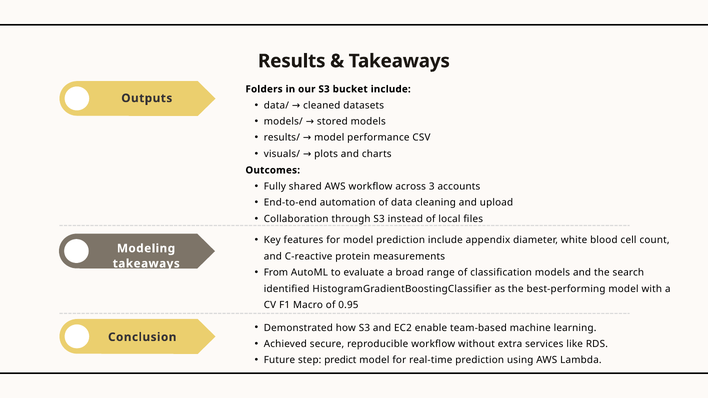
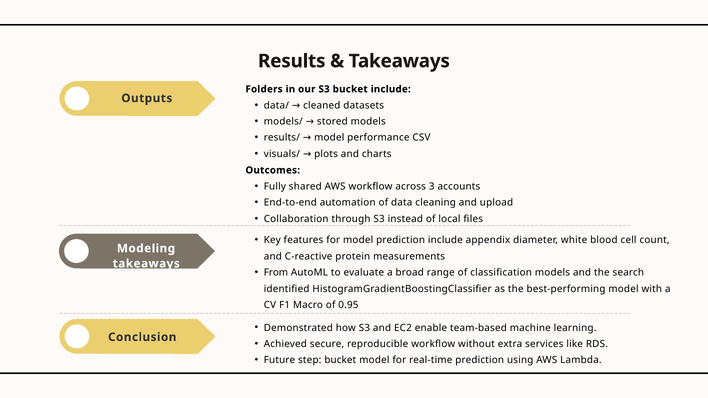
step predict: predict -> bucket
